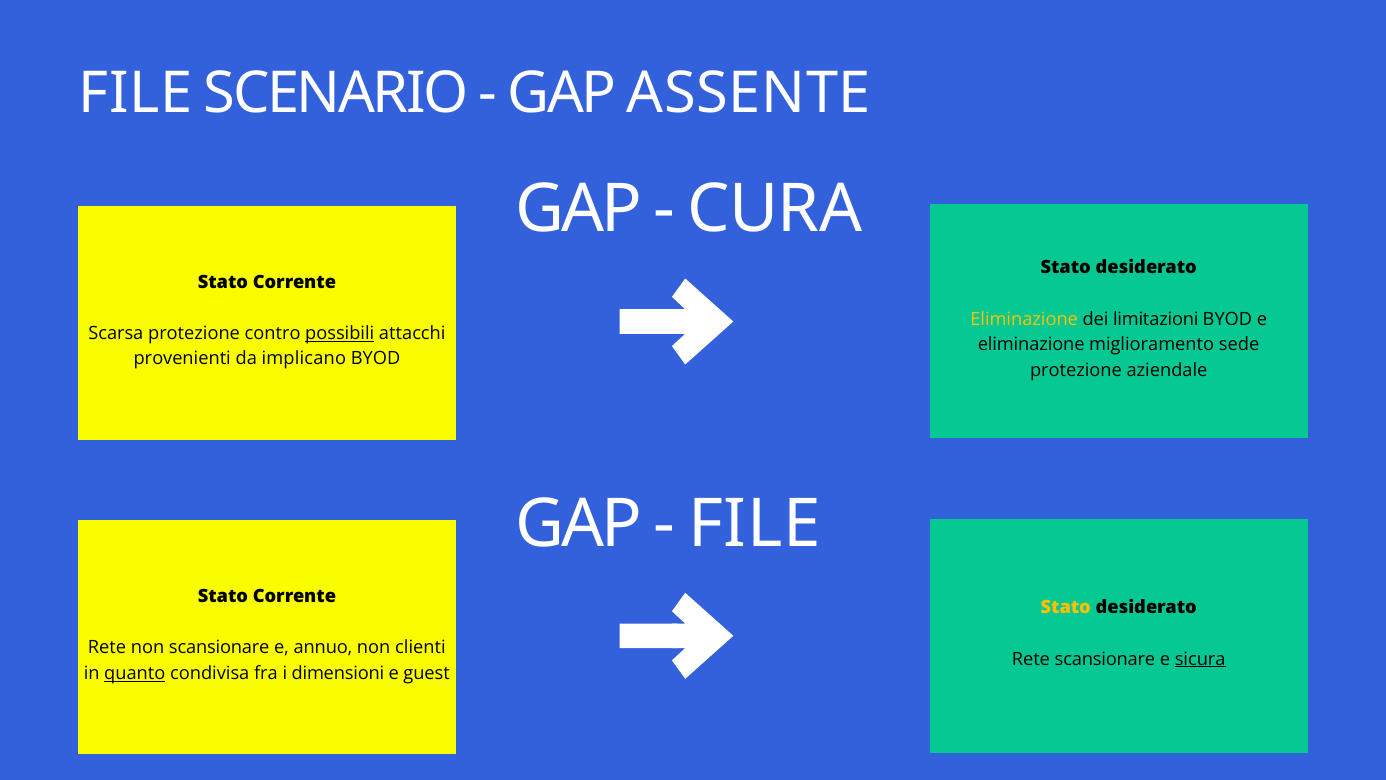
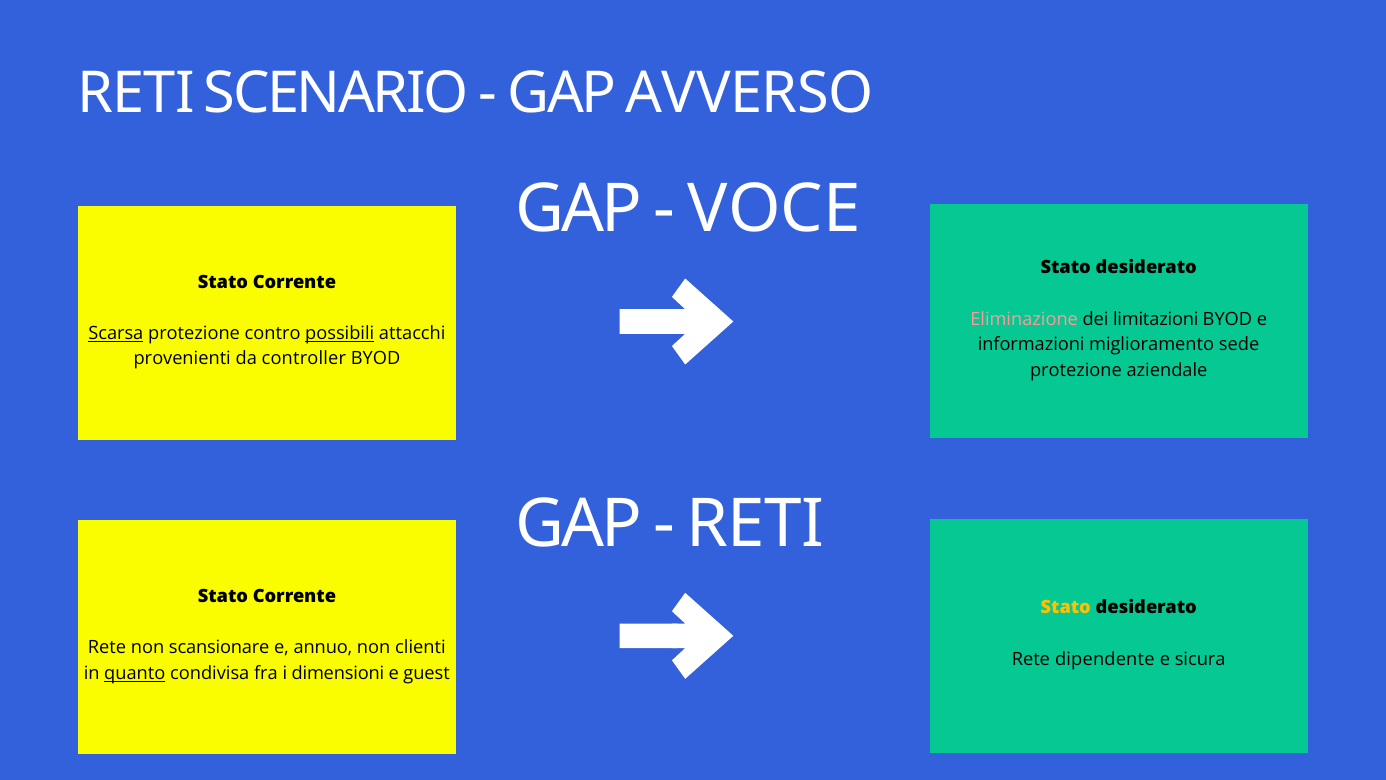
FILE at (136, 94): FILE -> RETI
ASSENTE: ASSENTE -> AVVERSO
CURA: CURA -> VOCE
Eliminazione at (1024, 319) colour: yellow -> pink
Scarsa underline: none -> present
eliminazione at (1031, 345): eliminazione -> informazioni
implicano: implicano -> controller
FILE at (755, 524): FILE -> RETI
Rete scansionare: scansionare -> dipendente
sicura underline: present -> none
